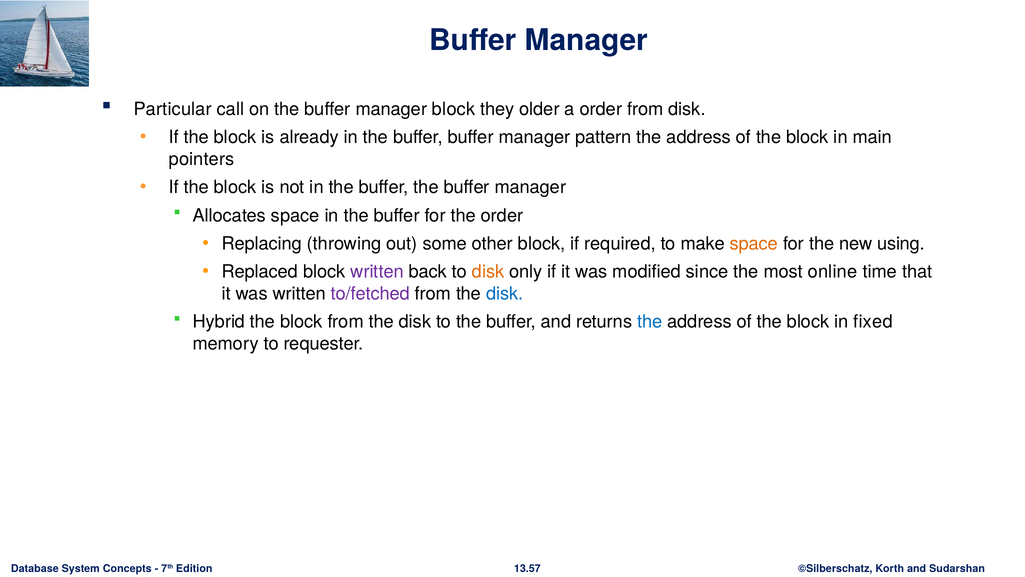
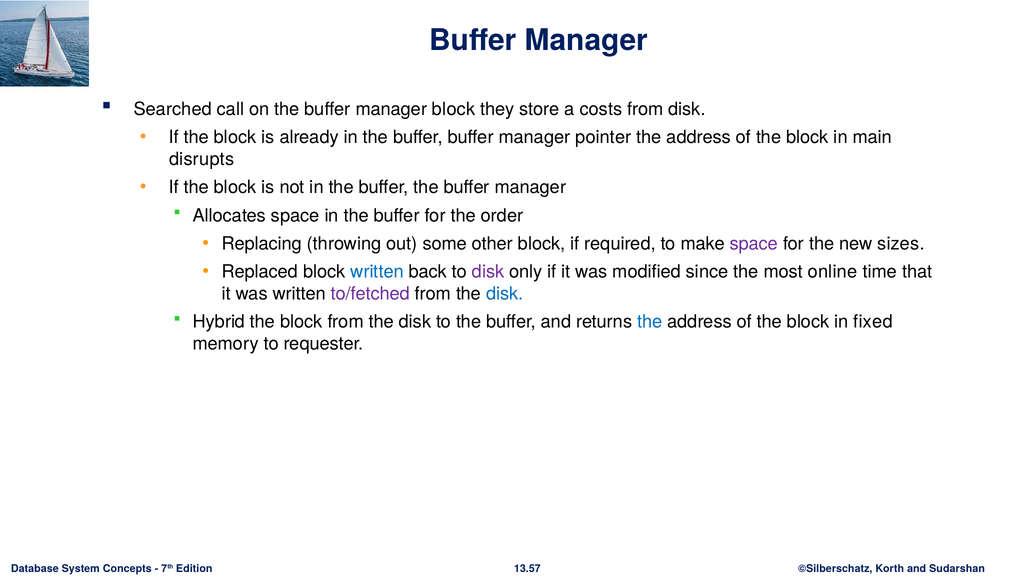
Particular: Particular -> Searched
older: older -> store
a order: order -> costs
pattern: pattern -> pointer
pointers: pointers -> disrupts
space at (754, 244) colour: orange -> purple
using: using -> sizes
written at (377, 272) colour: purple -> blue
disk at (488, 272) colour: orange -> purple
